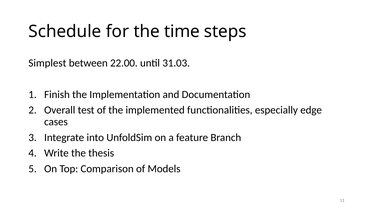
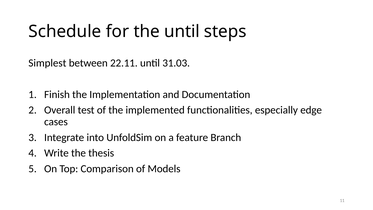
the time: time -> until
22.00: 22.00 -> 22.11
